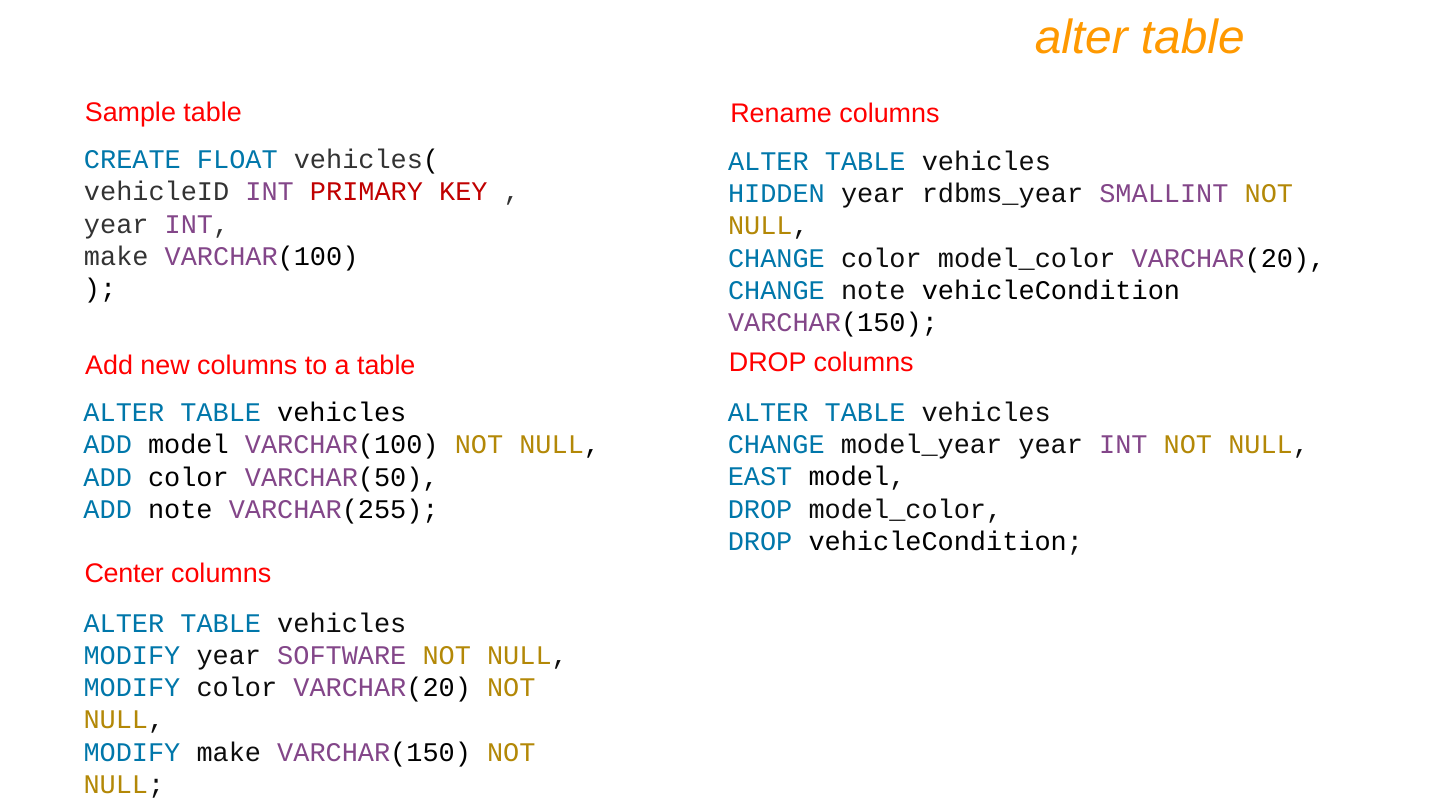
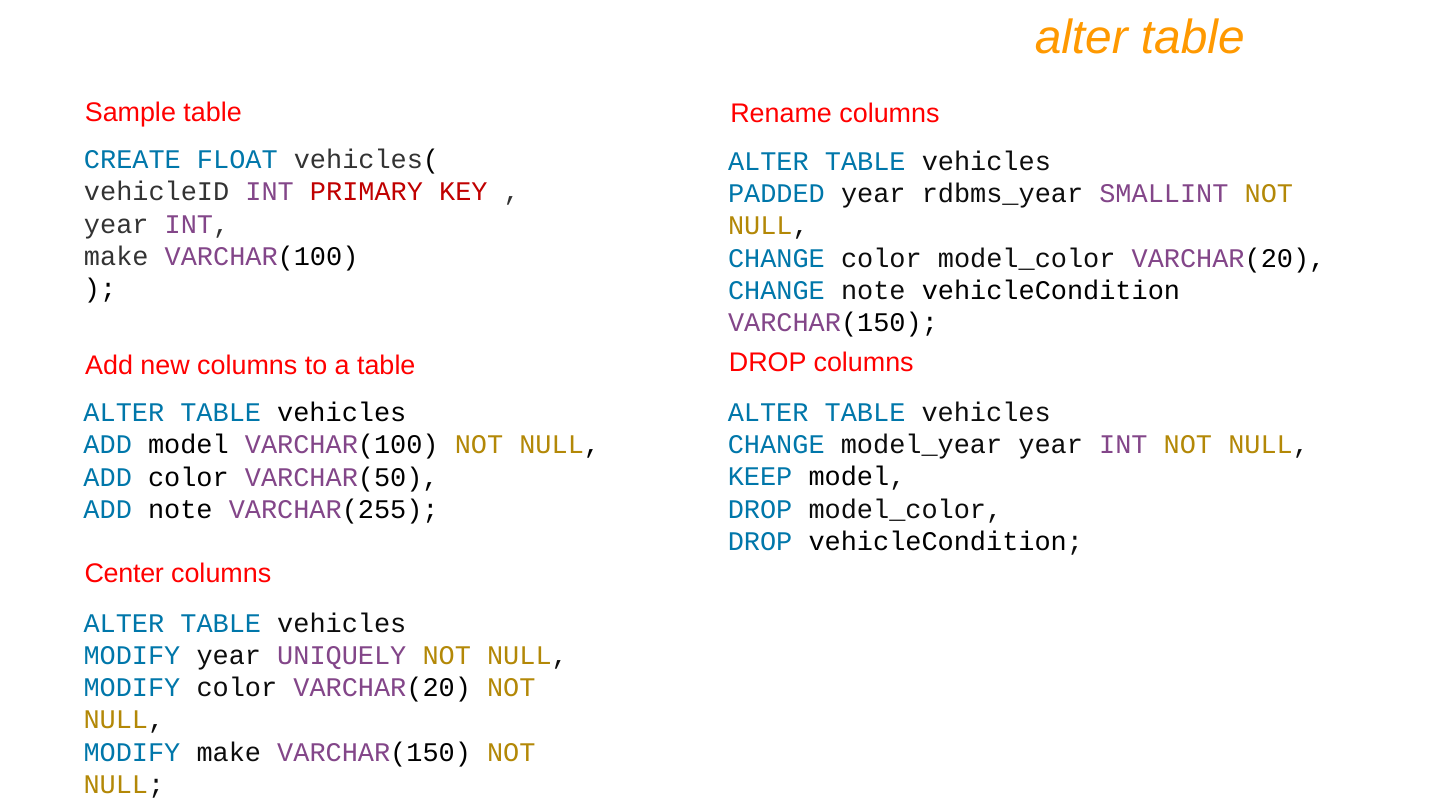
HIDDEN: HIDDEN -> PADDED
EAST: EAST -> KEEP
SOFTWARE: SOFTWARE -> UNIQUELY
